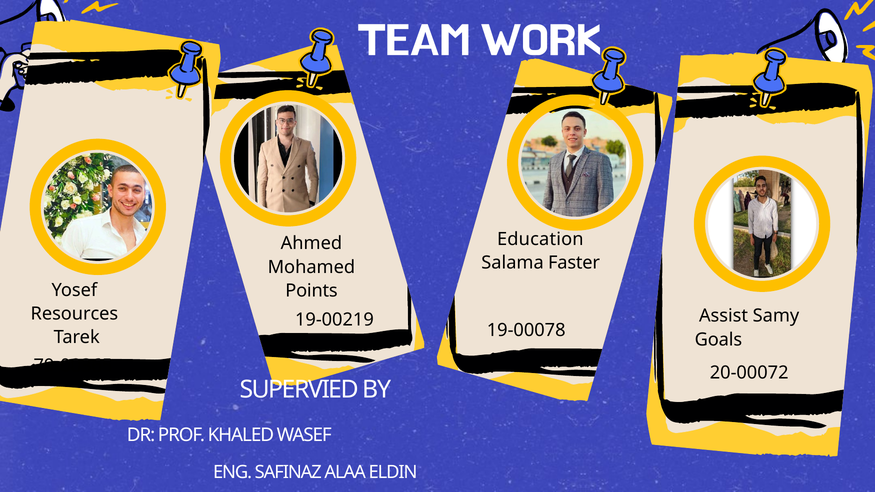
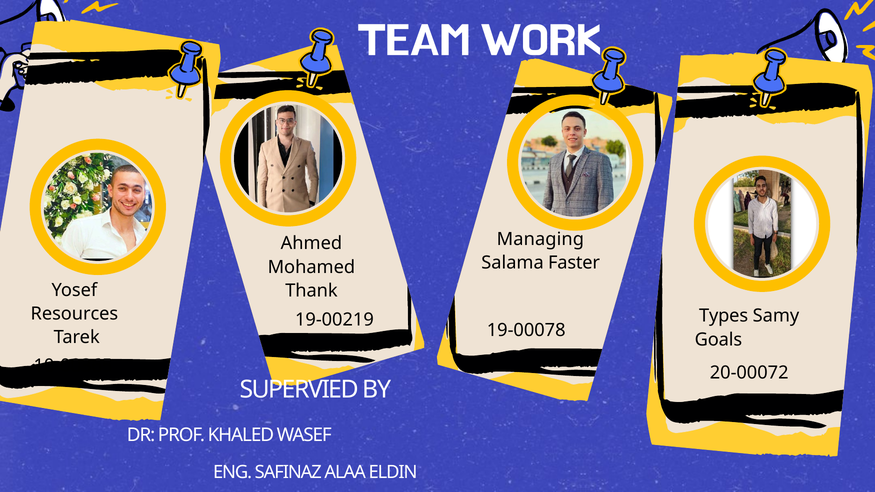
Education: Education -> Managing
Points: Points -> Thank
Assist: Assist -> Types
79-00365: 79-00365 -> 10-00365
